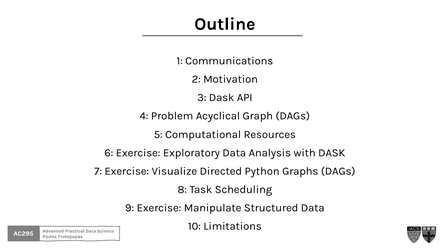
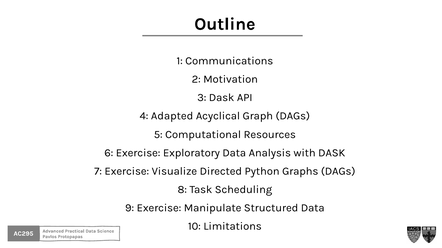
Problem: Problem -> Adapted
